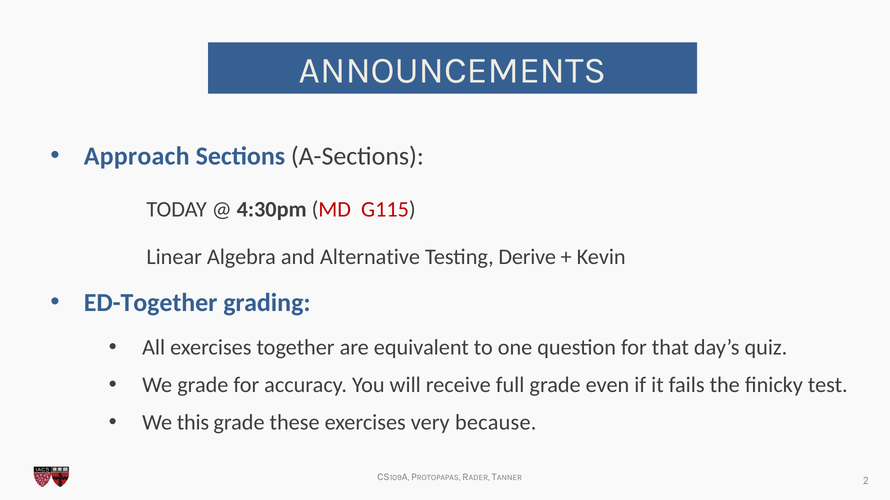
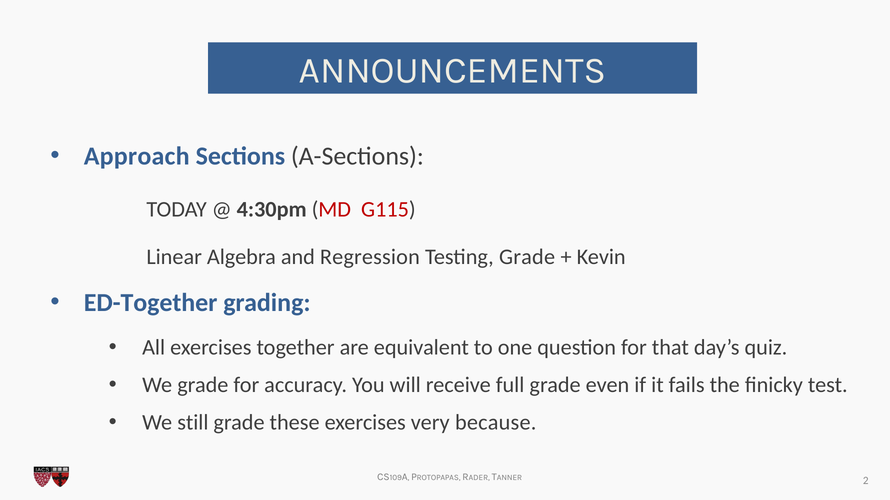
Alternative: Alternative -> Regression
Testing Derive: Derive -> Grade
this: this -> still
